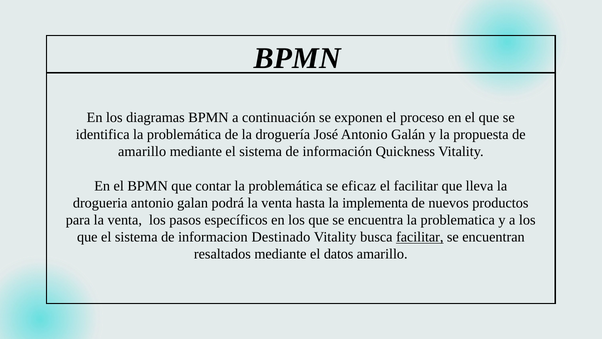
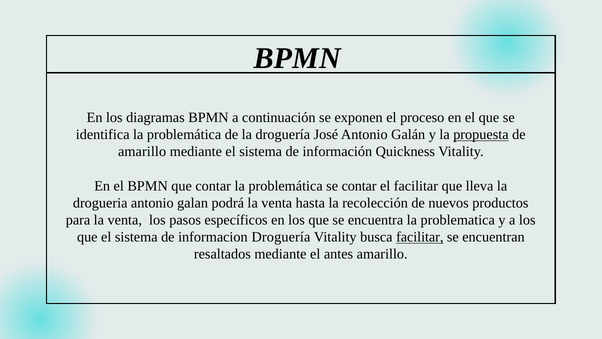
propuesta underline: none -> present
se eficaz: eficaz -> contar
implementa: implementa -> recolección
informacion Destinado: Destinado -> Droguería
datos: datos -> antes
